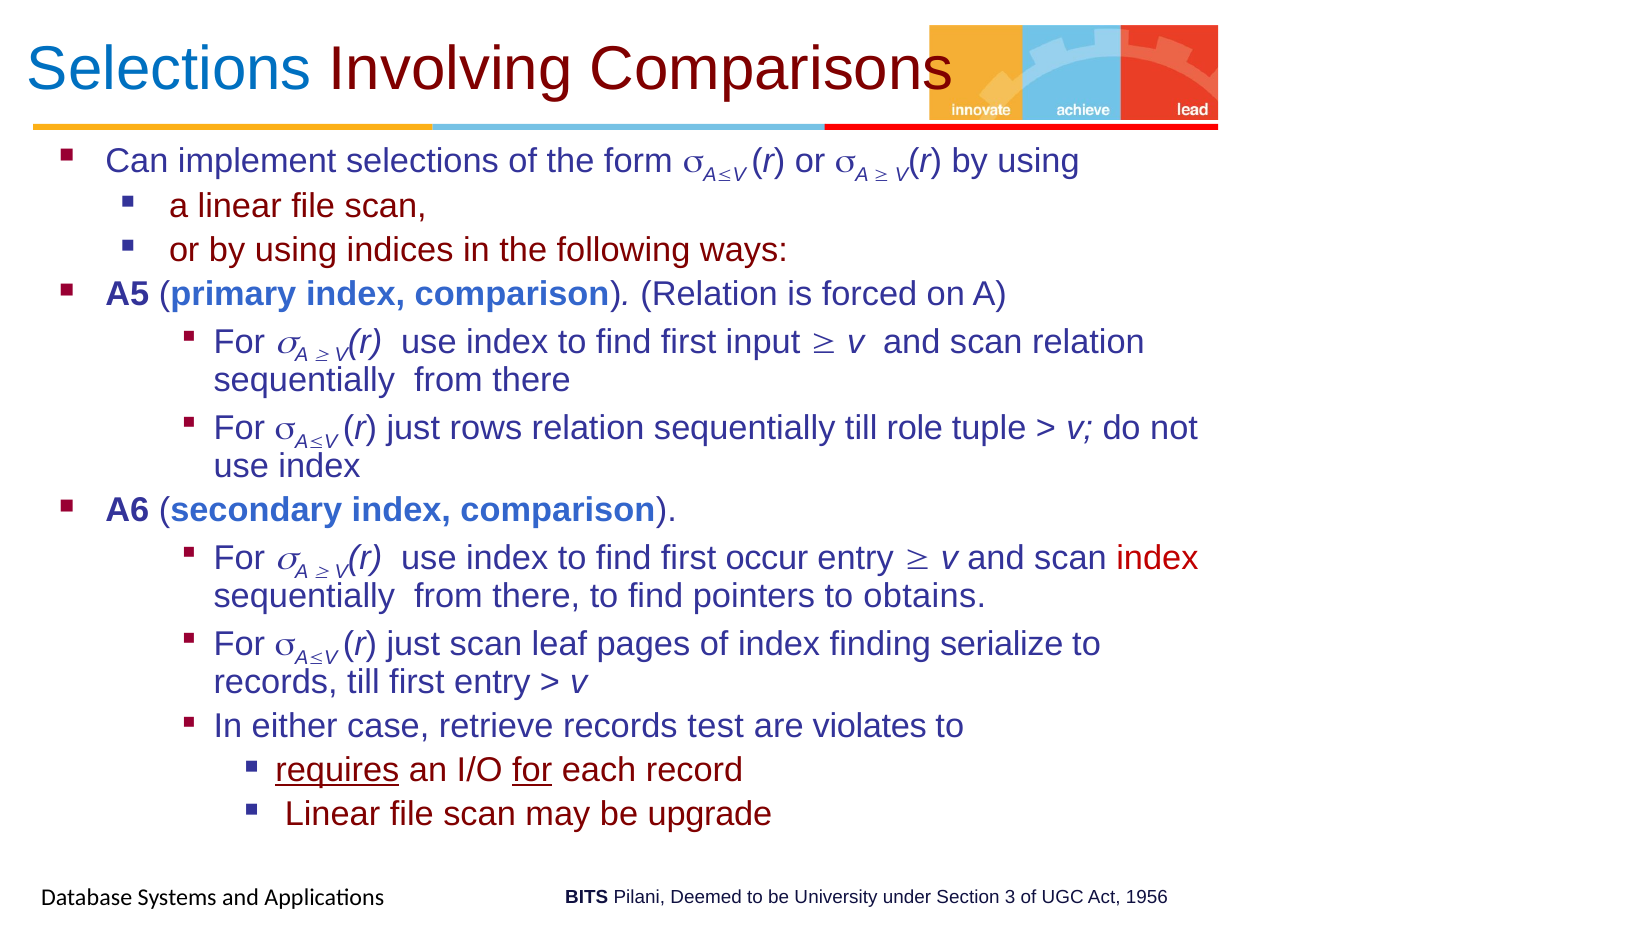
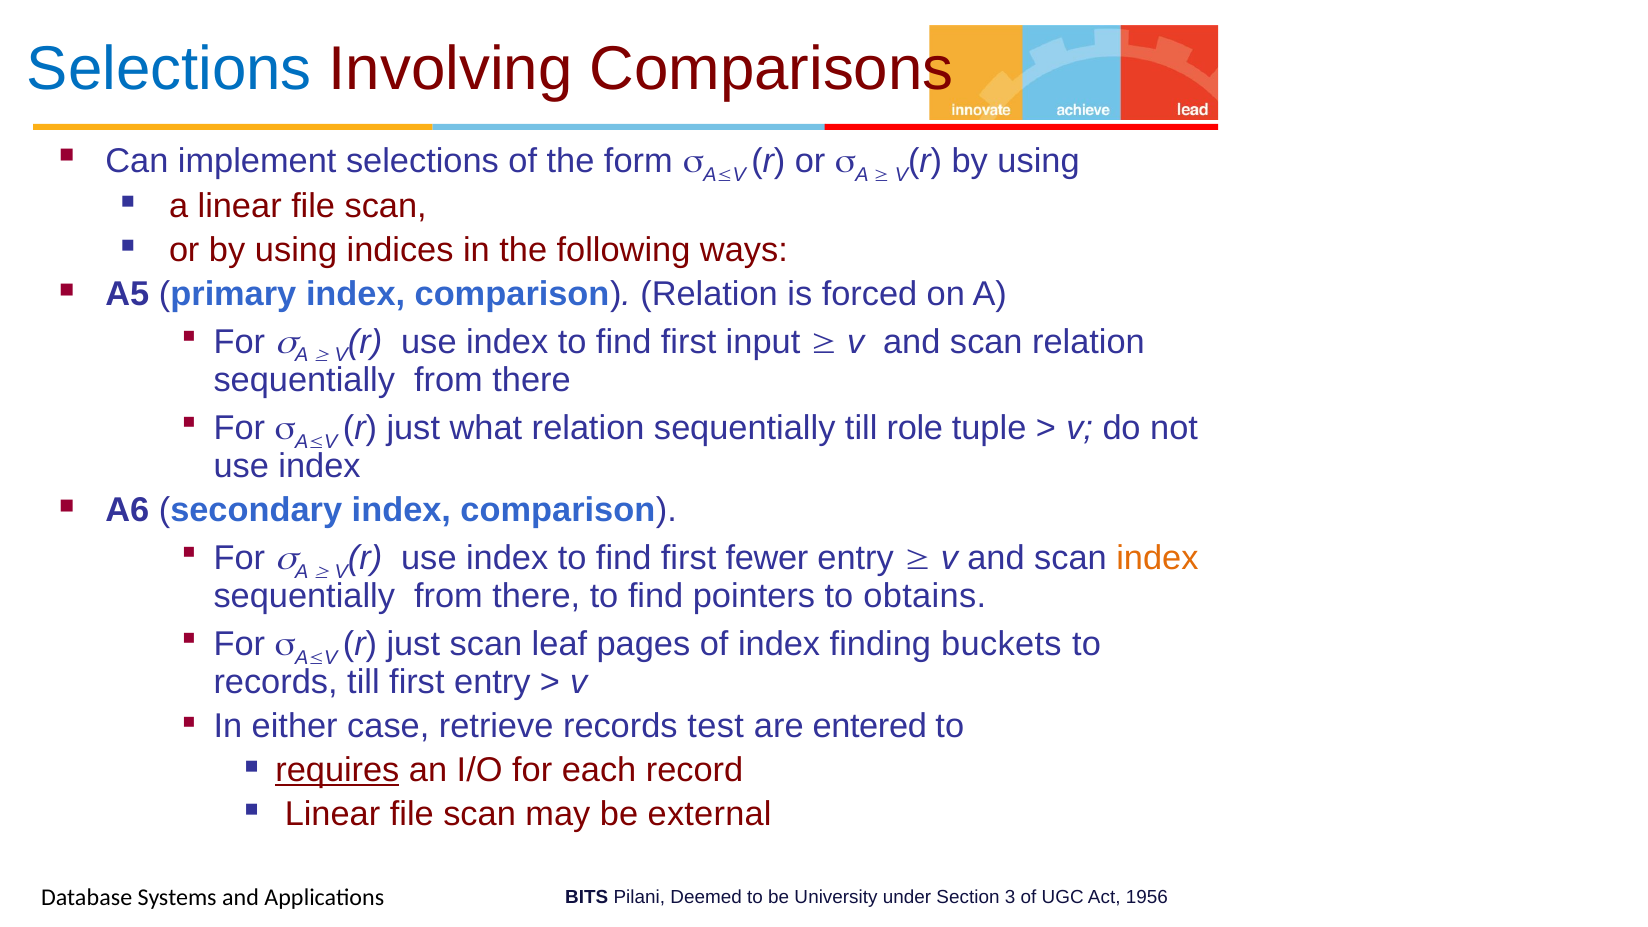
rows: rows -> what
occur: occur -> fewer
index at (1157, 558) colour: red -> orange
serialize: serialize -> buckets
violates: violates -> entered
for at (532, 770) underline: present -> none
upgrade: upgrade -> external
